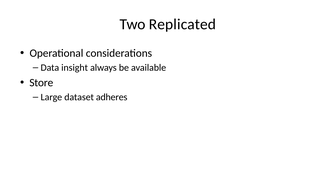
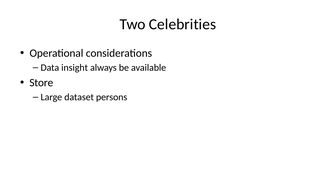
Replicated: Replicated -> Celebrities
adheres: adheres -> persons
